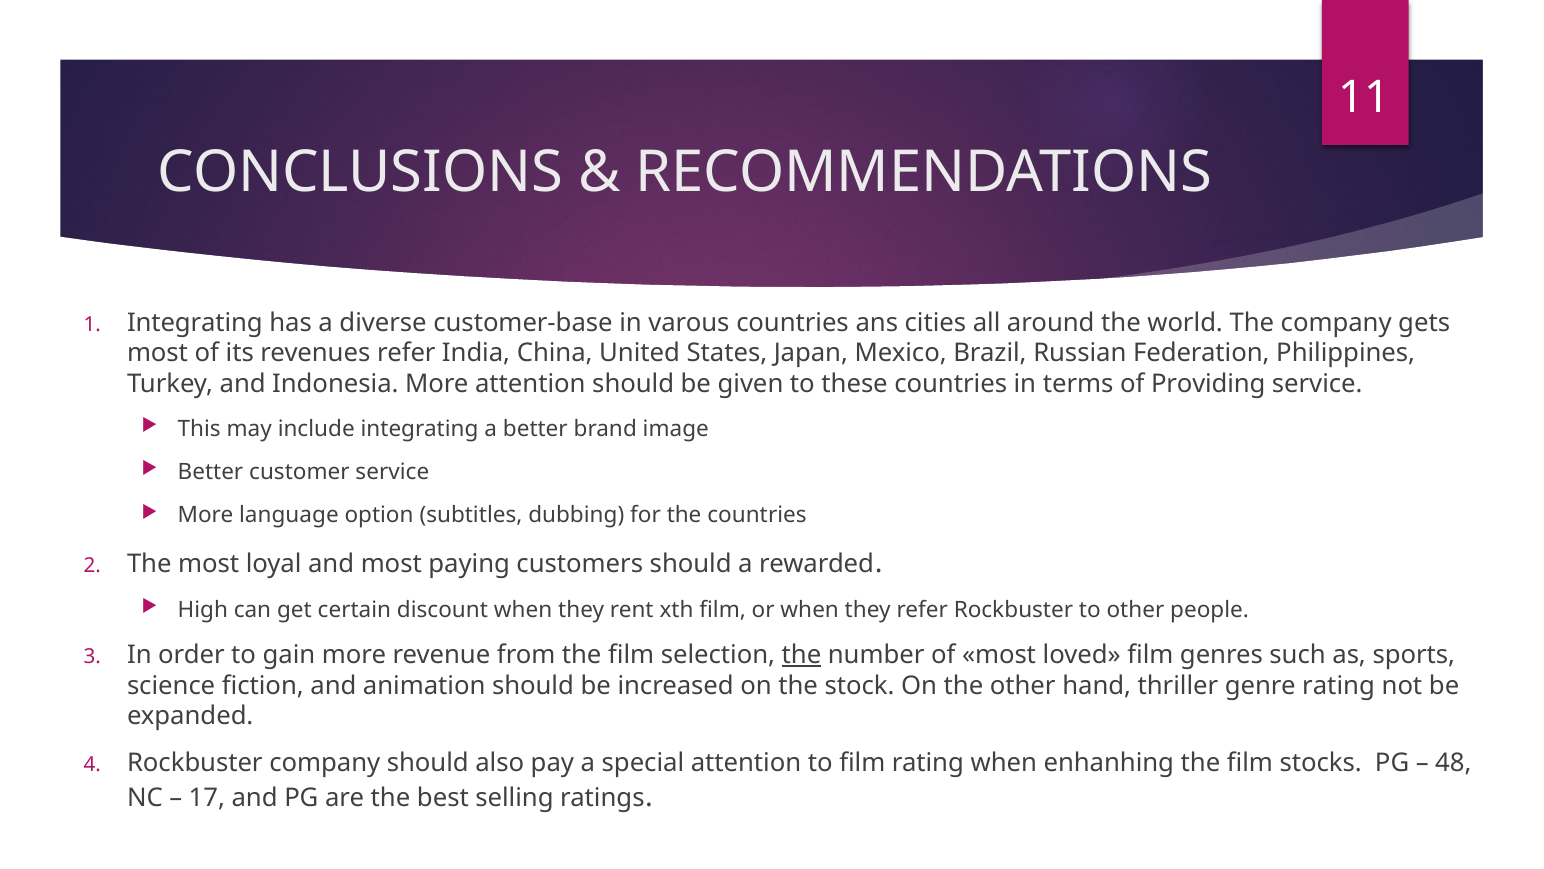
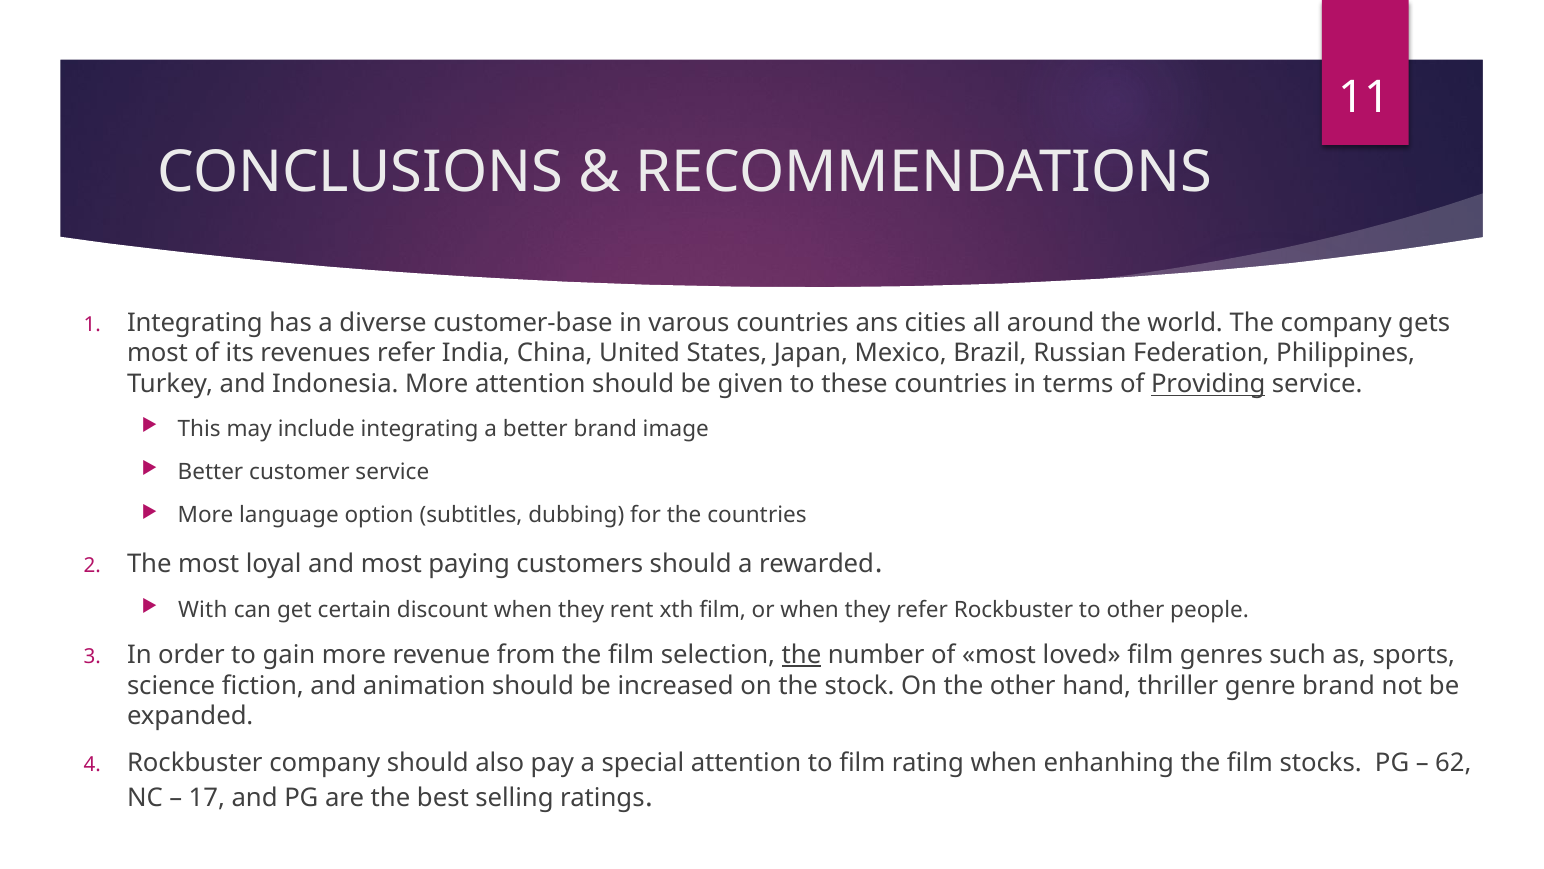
Providing underline: none -> present
High: High -> With
genre rating: rating -> brand
48: 48 -> 62
